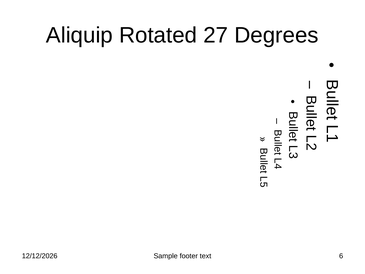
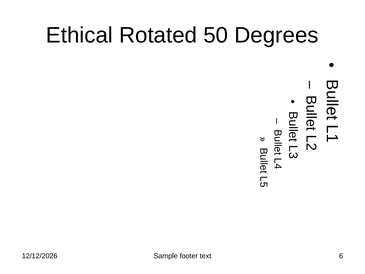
Aliquip: Aliquip -> Ethical
27: 27 -> 50
